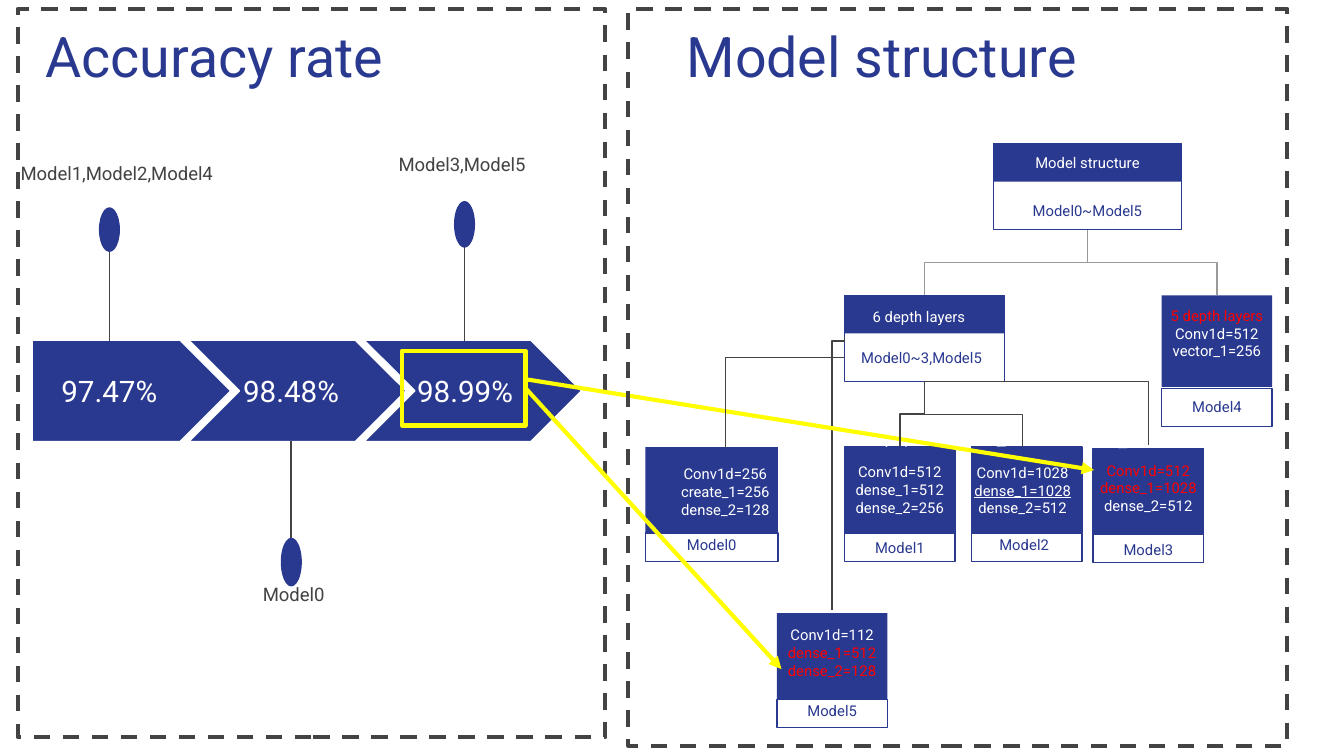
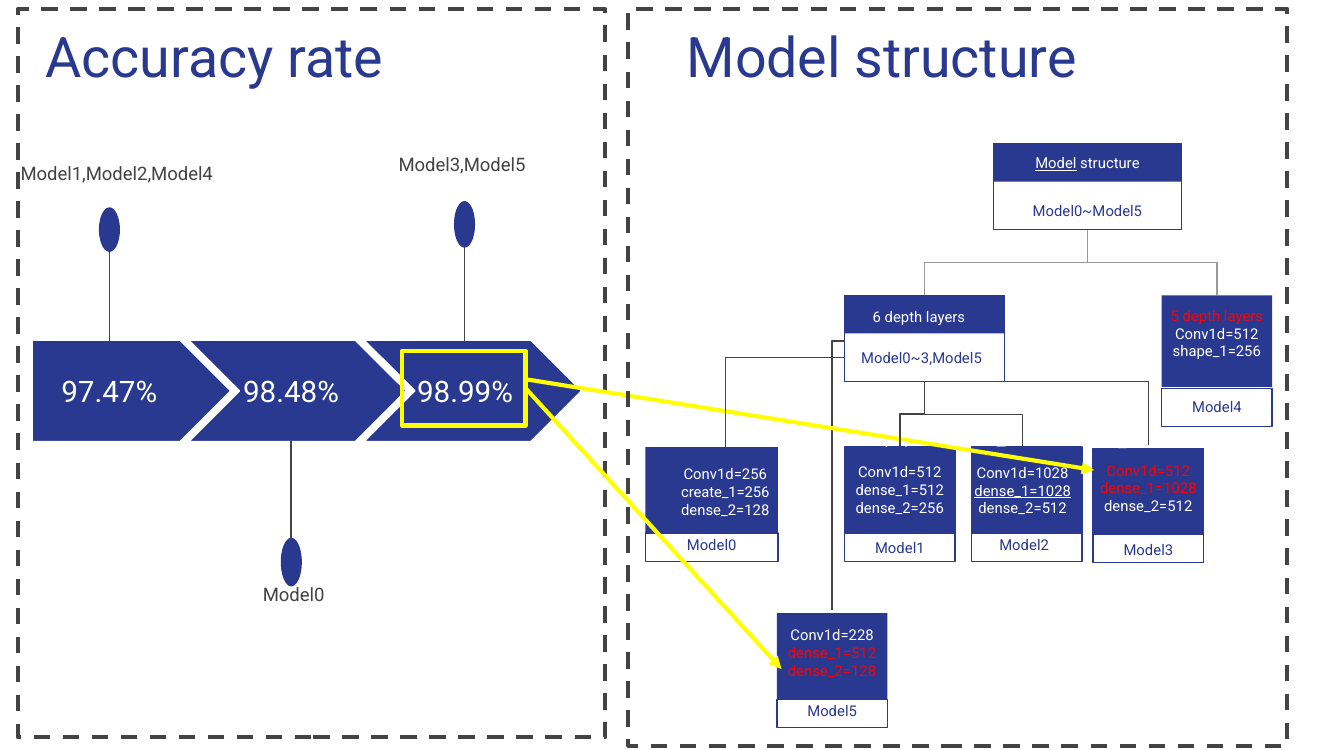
Model at (1056, 164) underline: none -> present
vector_1=256: vector_1=256 -> shape_1=256
Conv1d=112: Conv1d=112 -> Conv1d=228
